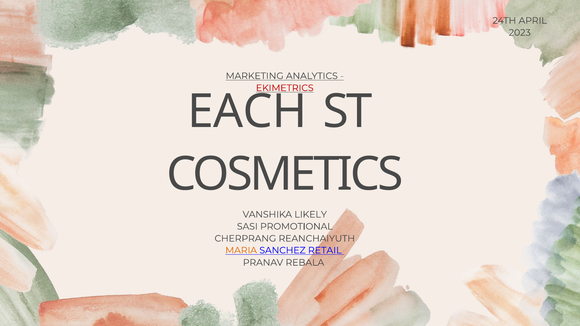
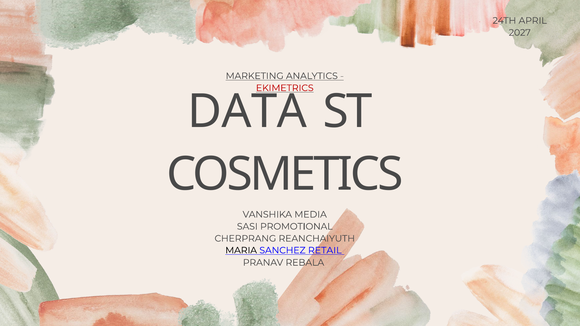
2023: 2023 -> 2027
EACH: EACH -> DATA
LIKELY: LIKELY -> MEDIA
MARIA colour: orange -> black
